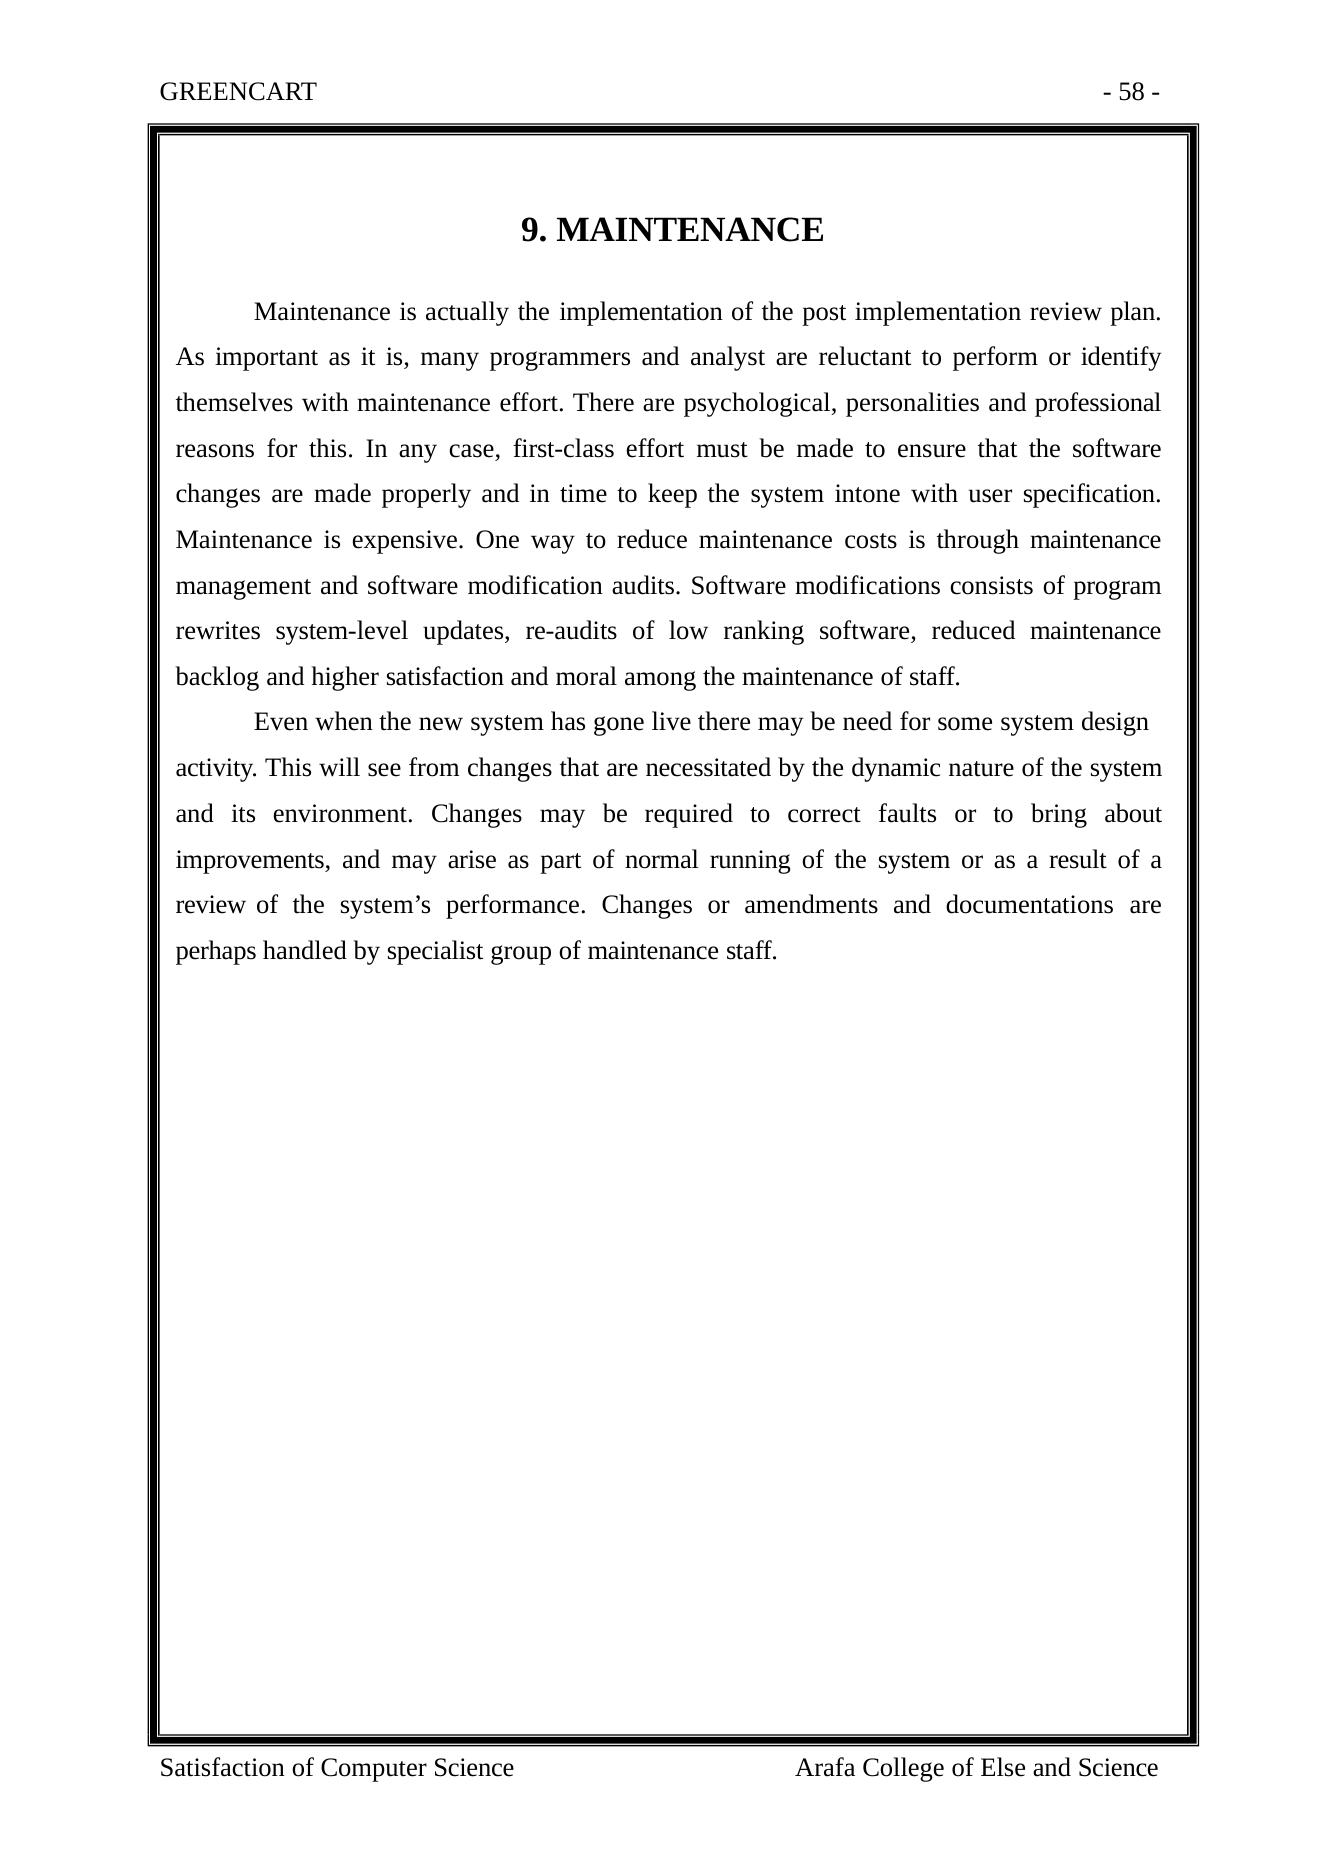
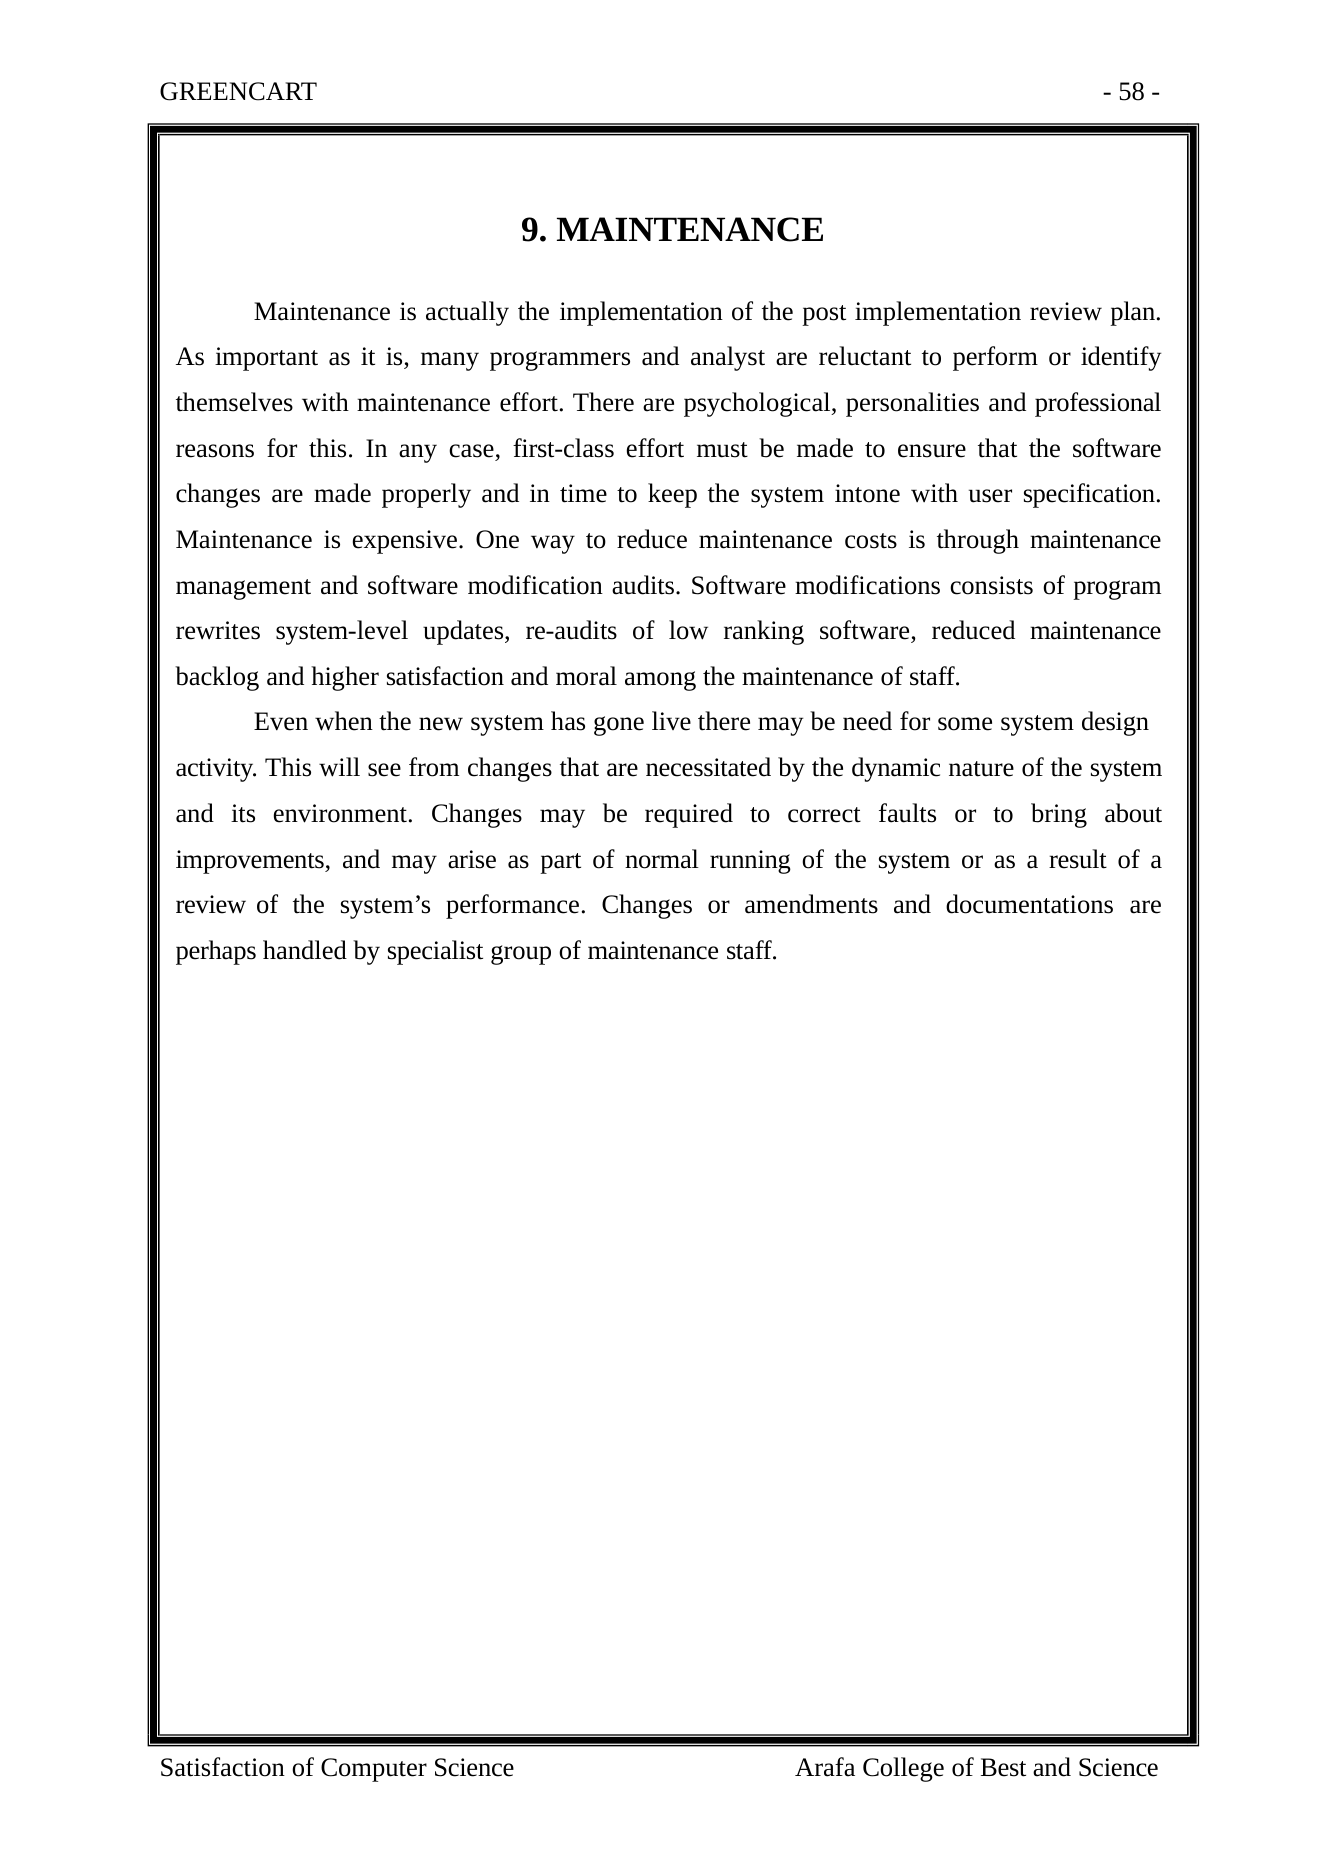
Else: Else -> Best
